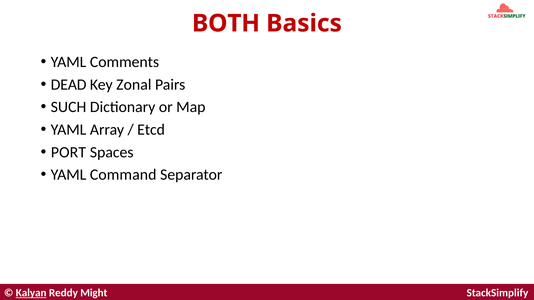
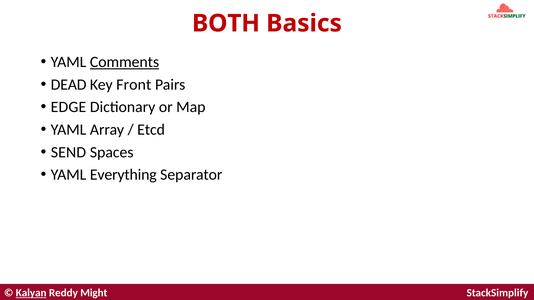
Comments underline: none -> present
Zonal: Zonal -> Front
SUCH: SUCH -> EDGE
PORT: PORT -> SEND
Command: Command -> Everything
